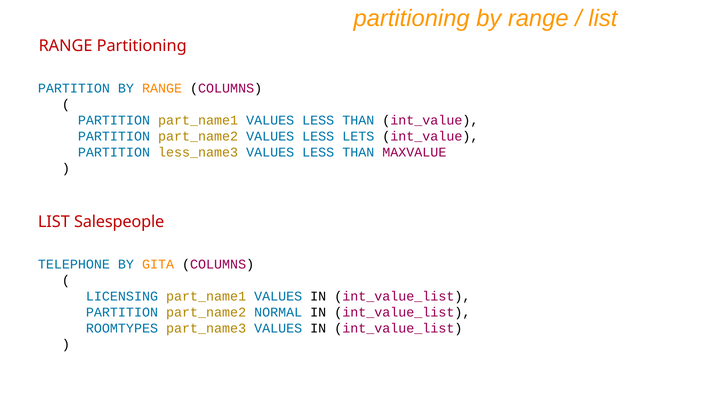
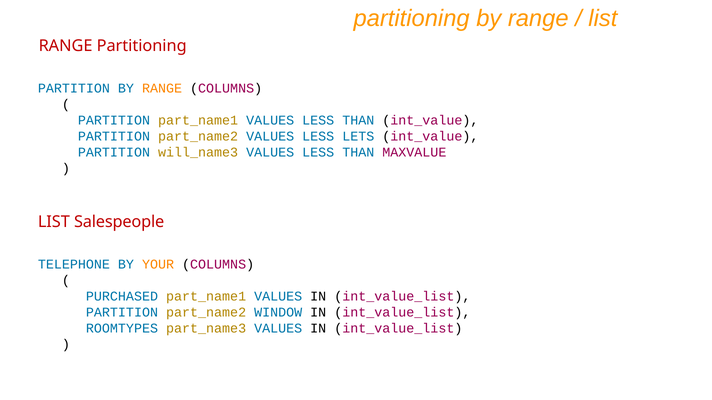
less_name3: less_name3 -> will_name3
GITA: GITA -> YOUR
LICENSING: LICENSING -> PURCHASED
NORMAL: NORMAL -> WINDOW
